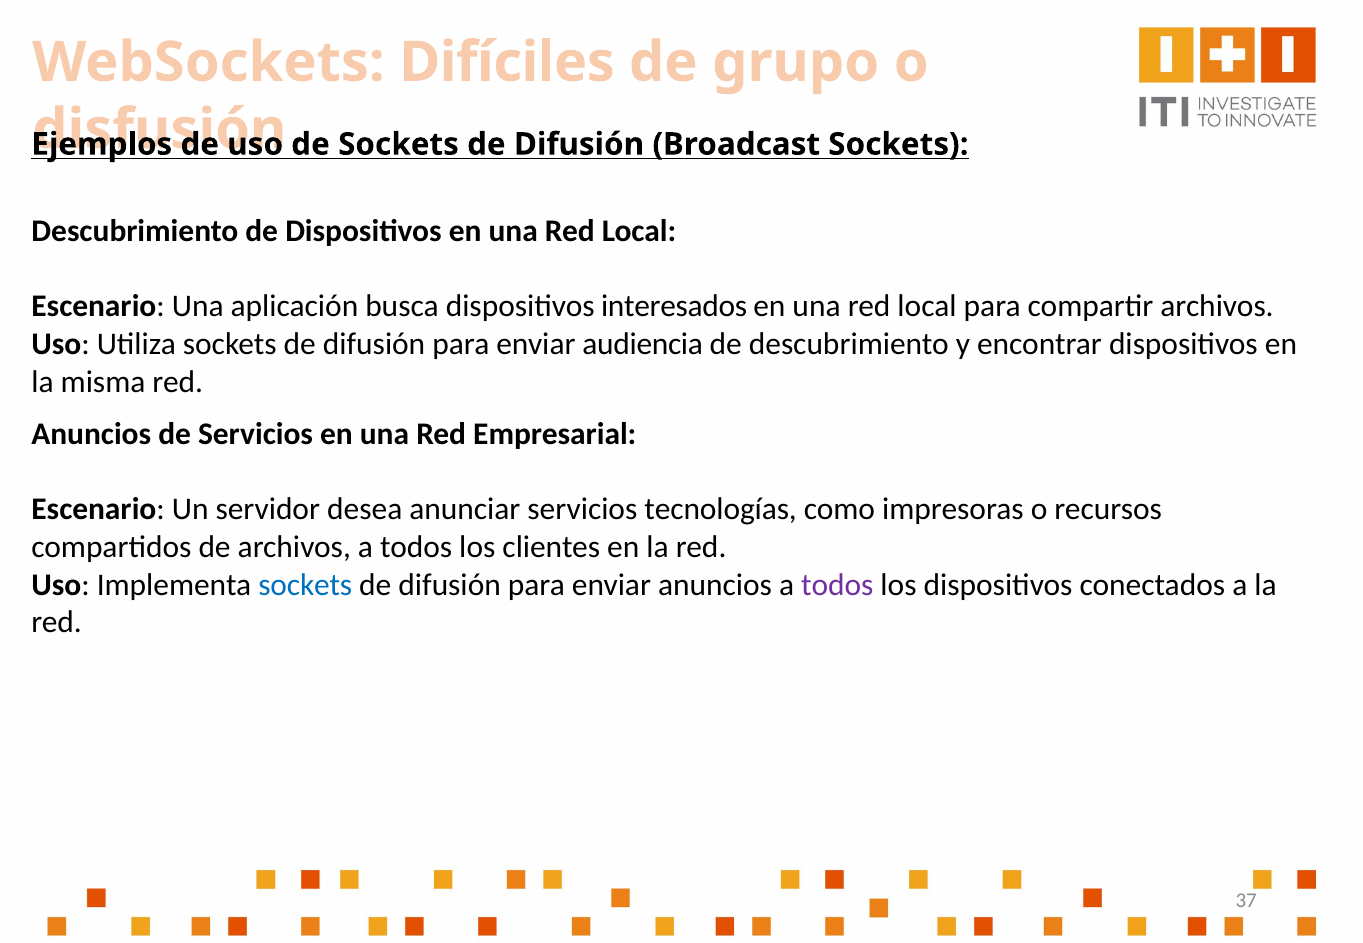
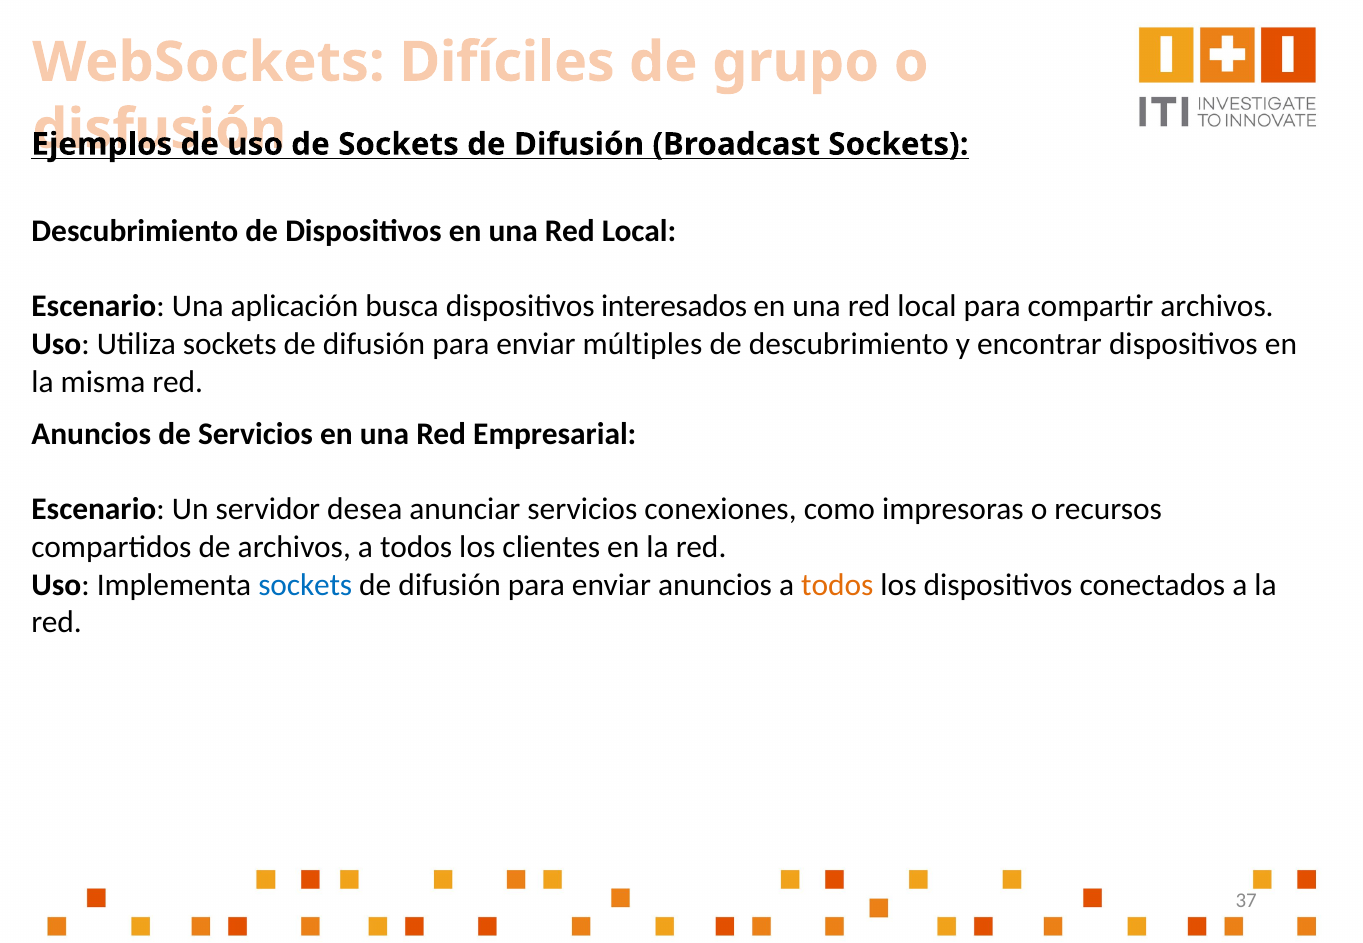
audiencia: audiencia -> múltiples
tecnologías: tecnologías -> conexiones
todos at (837, 585) colour: purple -> orange
